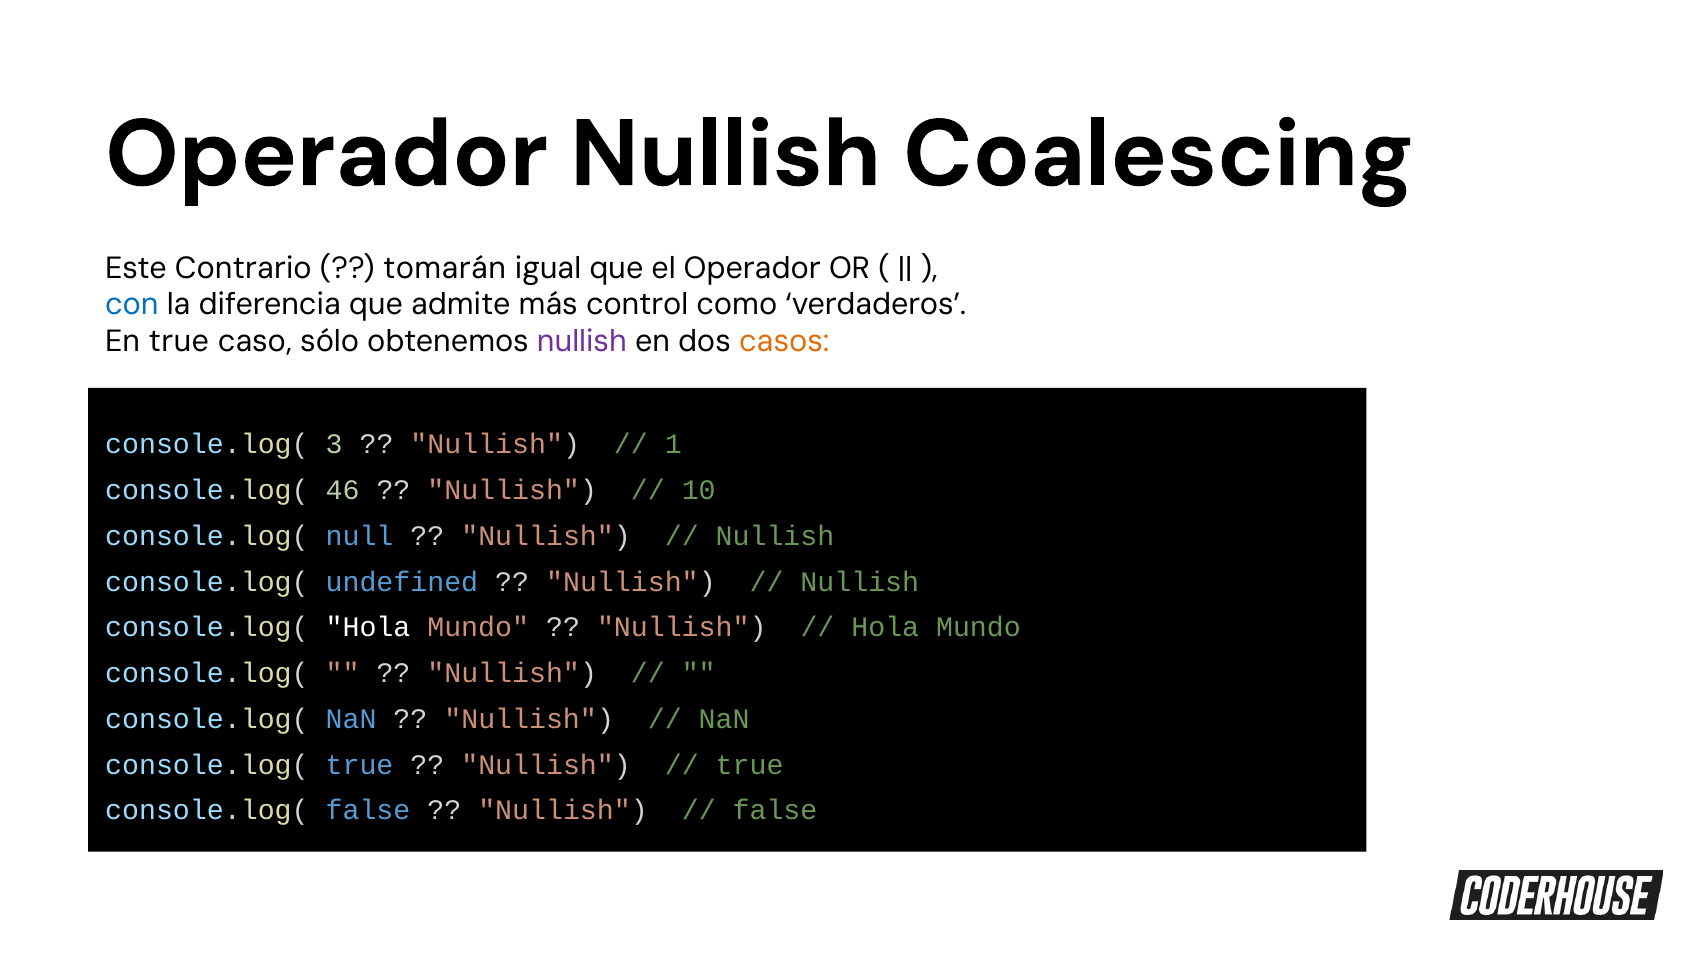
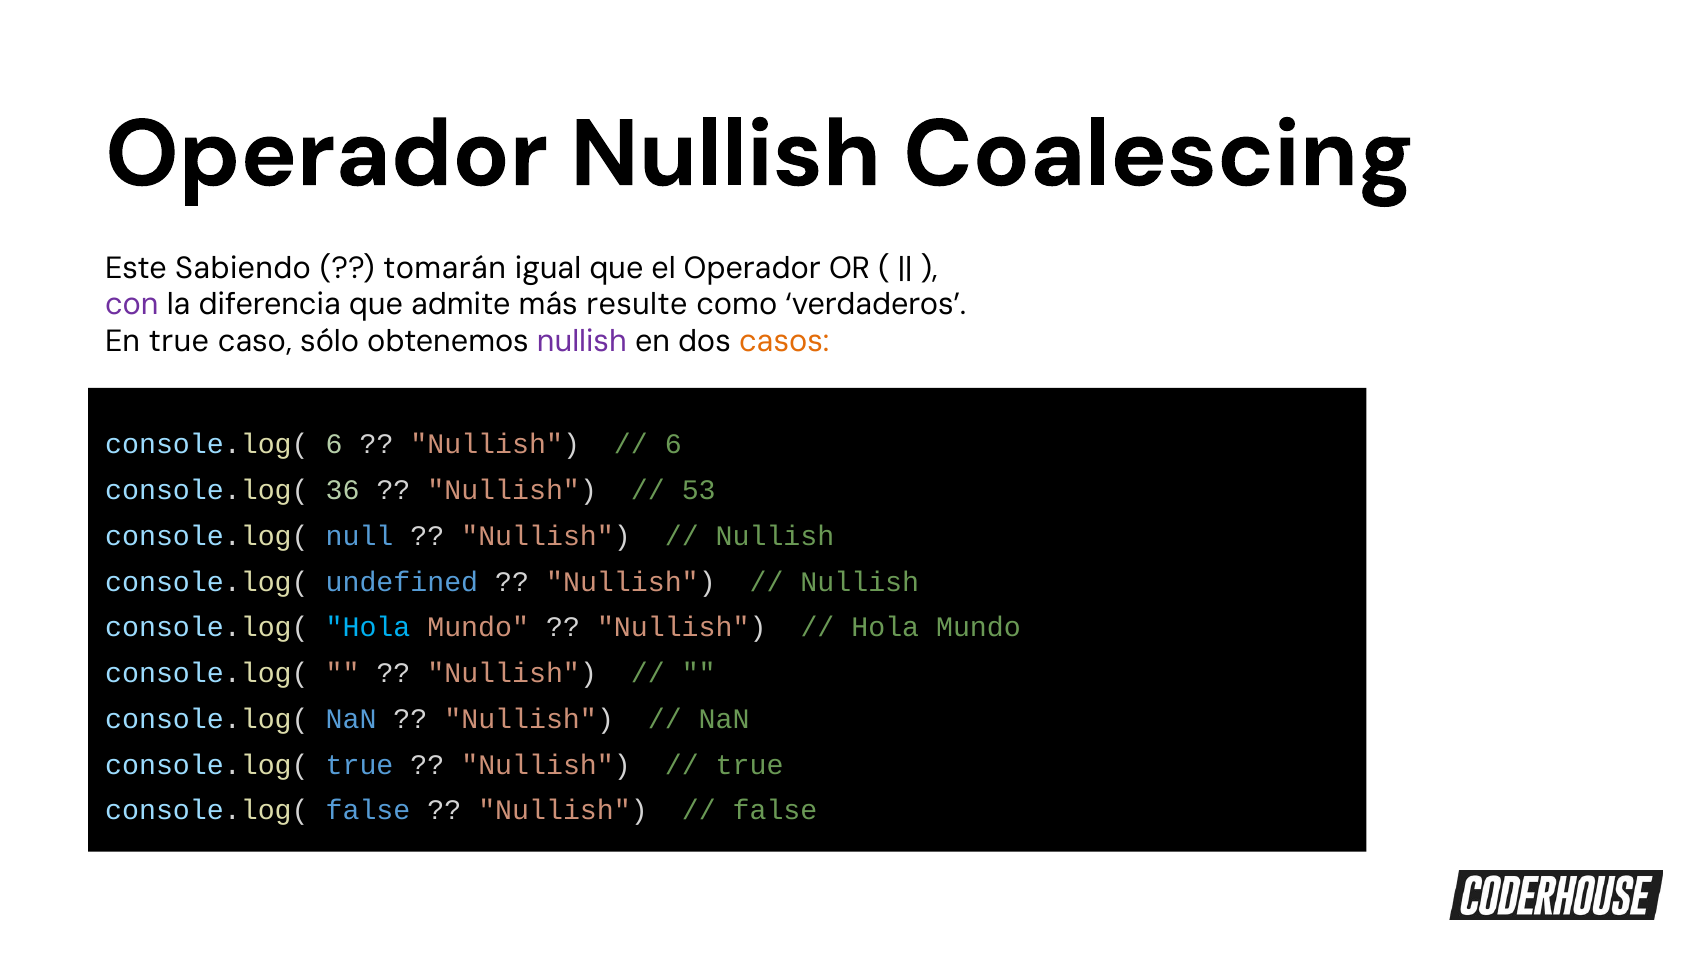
Contrario: Contrario -> Sabiendo
con colour: blue -> purple
control: control -> resulte
console.log( 3: 3 -> 6
1 at (673, 445): 1 -> 6
46: 46 -> 36
10: 10 -> 53
Hola at (368, 628) colour: white -> light blue
